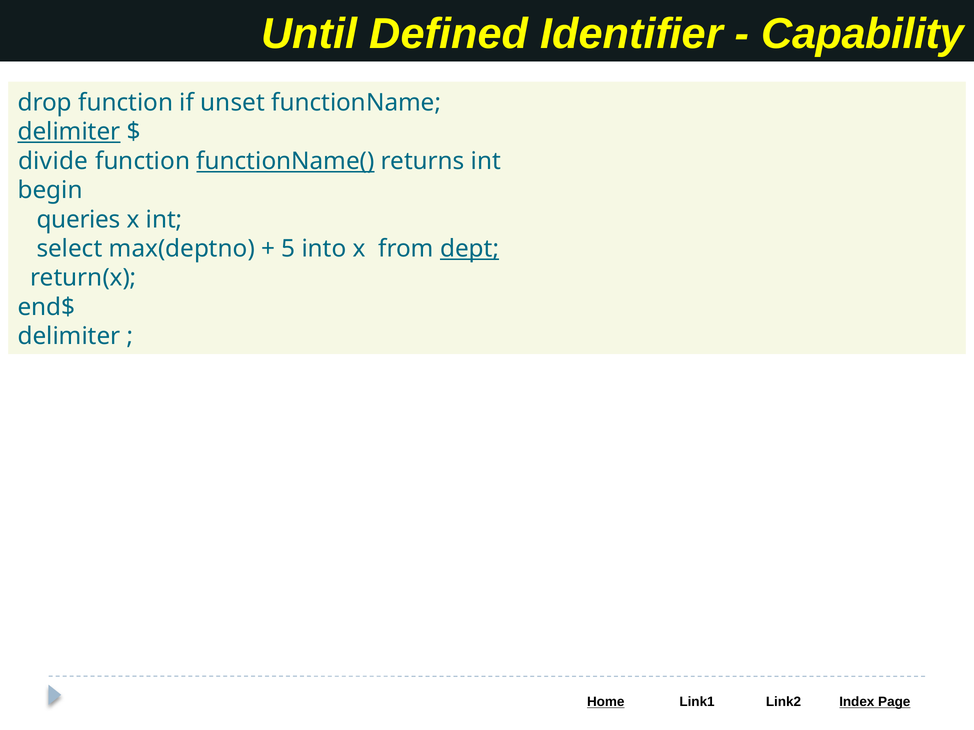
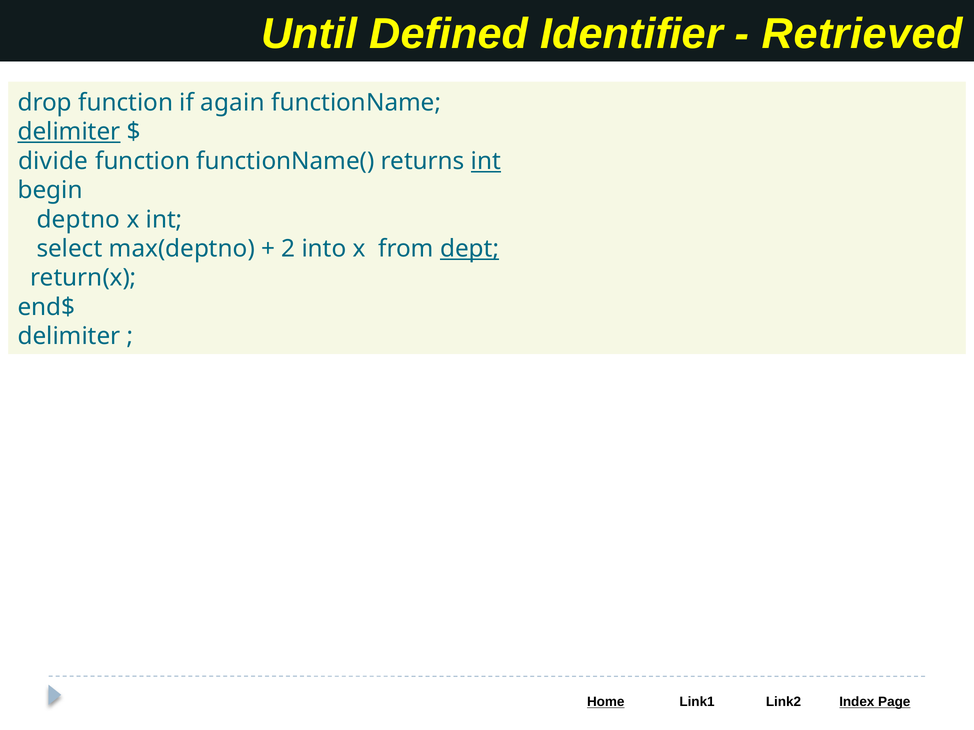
Capability: Capability -> Retrieved
unset: unset -> again
functionName( underline: present -> none
int at (486, 161) underline: none -> present
queries: queries -> deptno
5: 5 -> 2
